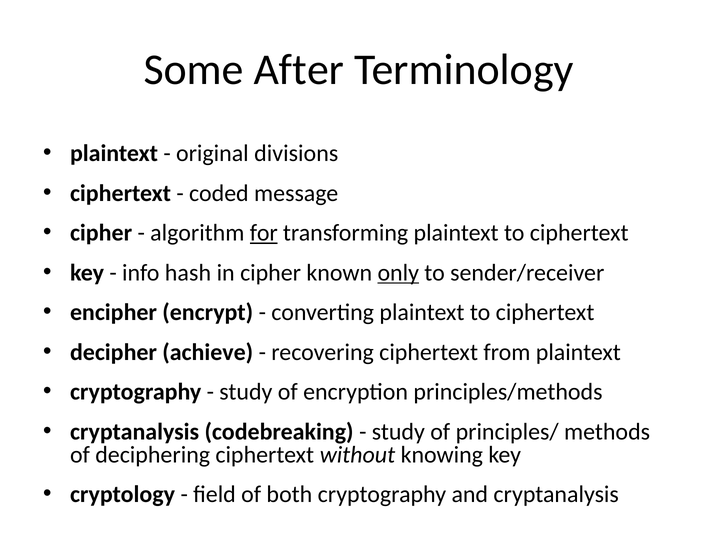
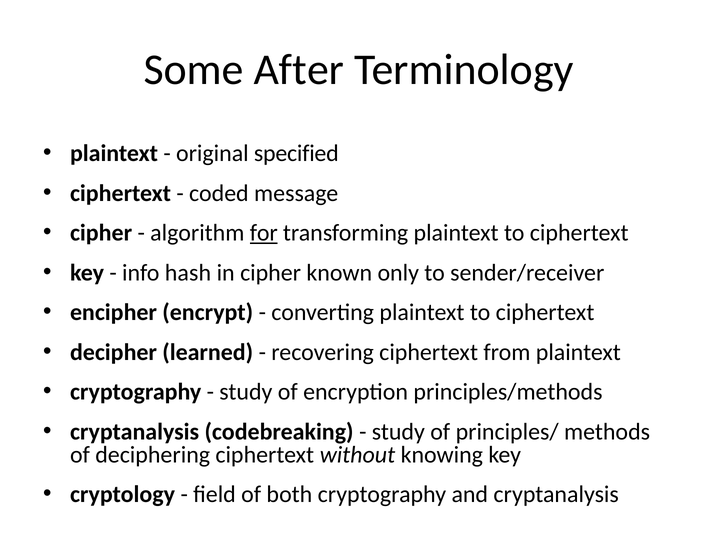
divisions: divisions -> specified
only underline: present -> none
achieve: achieve -> learned
